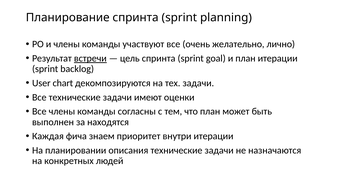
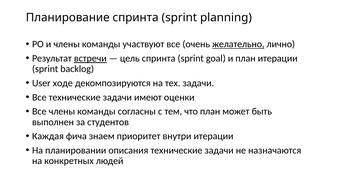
желательно underline: none -> present
chart: chart -> ходе
находятся: находятся -> студентов
